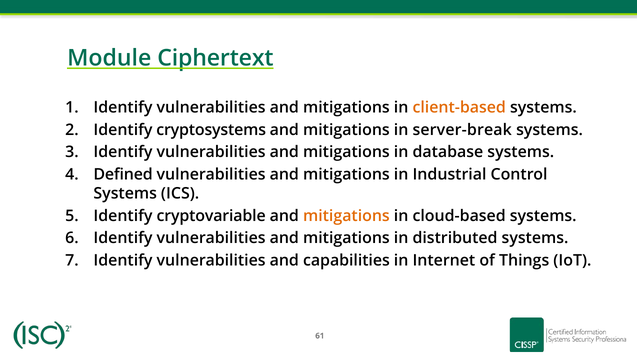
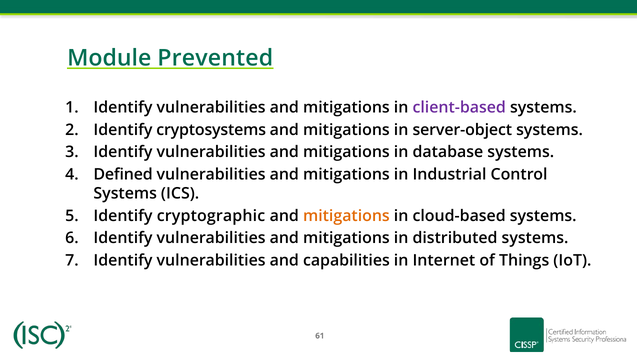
Ciphertext: Ciphertext -> Prevented
client-based colour: orange -> purple
server-break: server-break -> server-object
cryptovariable: cryptovariable -> cryptographic
